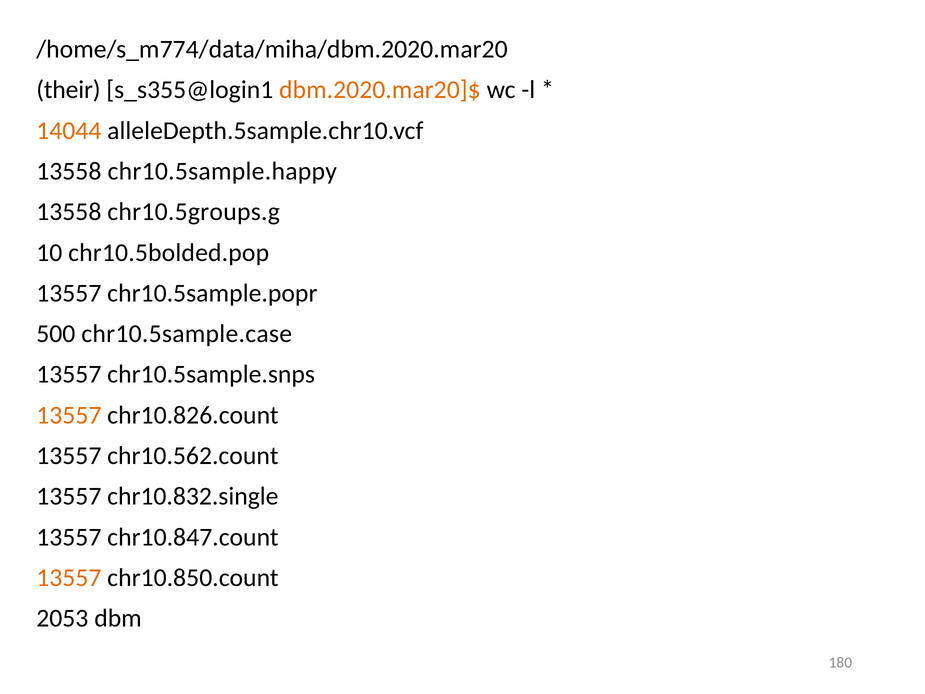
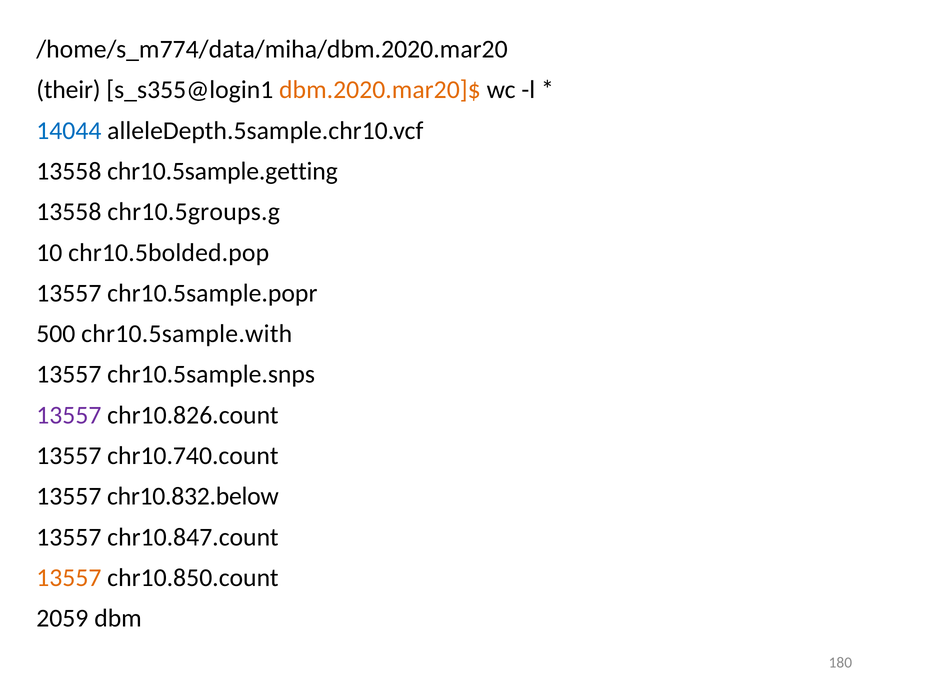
14044 colour: orange -> blue
chr10.5sample.happy: chr10.5sample.happy -> chr10.5sample.getting
chr10.5sample.case: chr10.5sample.case -> chr10.5sample.with
13557 at (69, 415) colour: orange -> purple
chr10.562.count: chr10.562.count -> chr10.740.count
chr10.832.single: chr10.832.single -> chr10.832.below
2053: 2053 -> 2059
